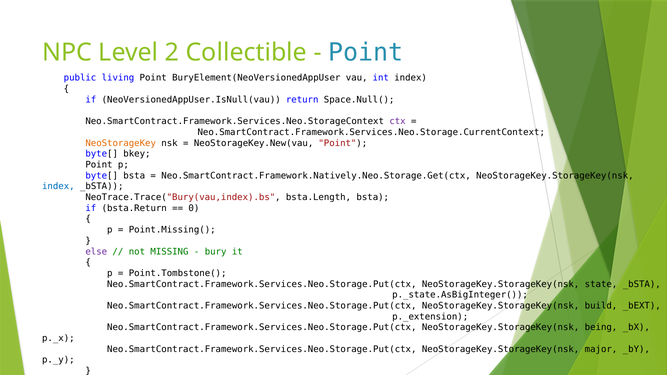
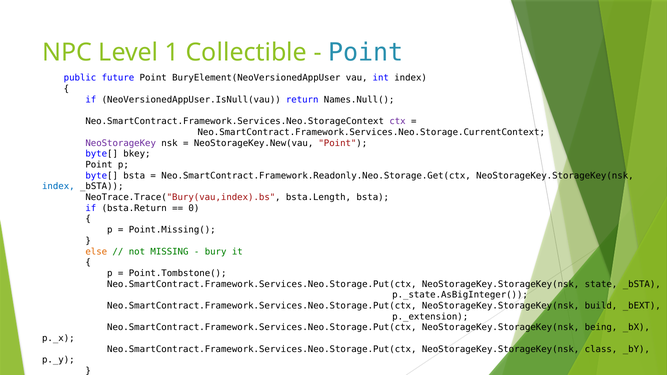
2: 2 -> 1
living: living -> future
Space.Null(: Space.Null( -> Names.Null(
NeoStorageKey colour: orange -> purple
Neo.SmartContract.Framework.Natively.Neo.Storage.Get(ctx: Neo.SmartContract.Framework.Natively.Neo.Storage.Get(ctx -> Neo.SmartContract.Framework.Readonly.Neo.Storage.Get(ctx
else colour: purple -> orange
major: major -> class
